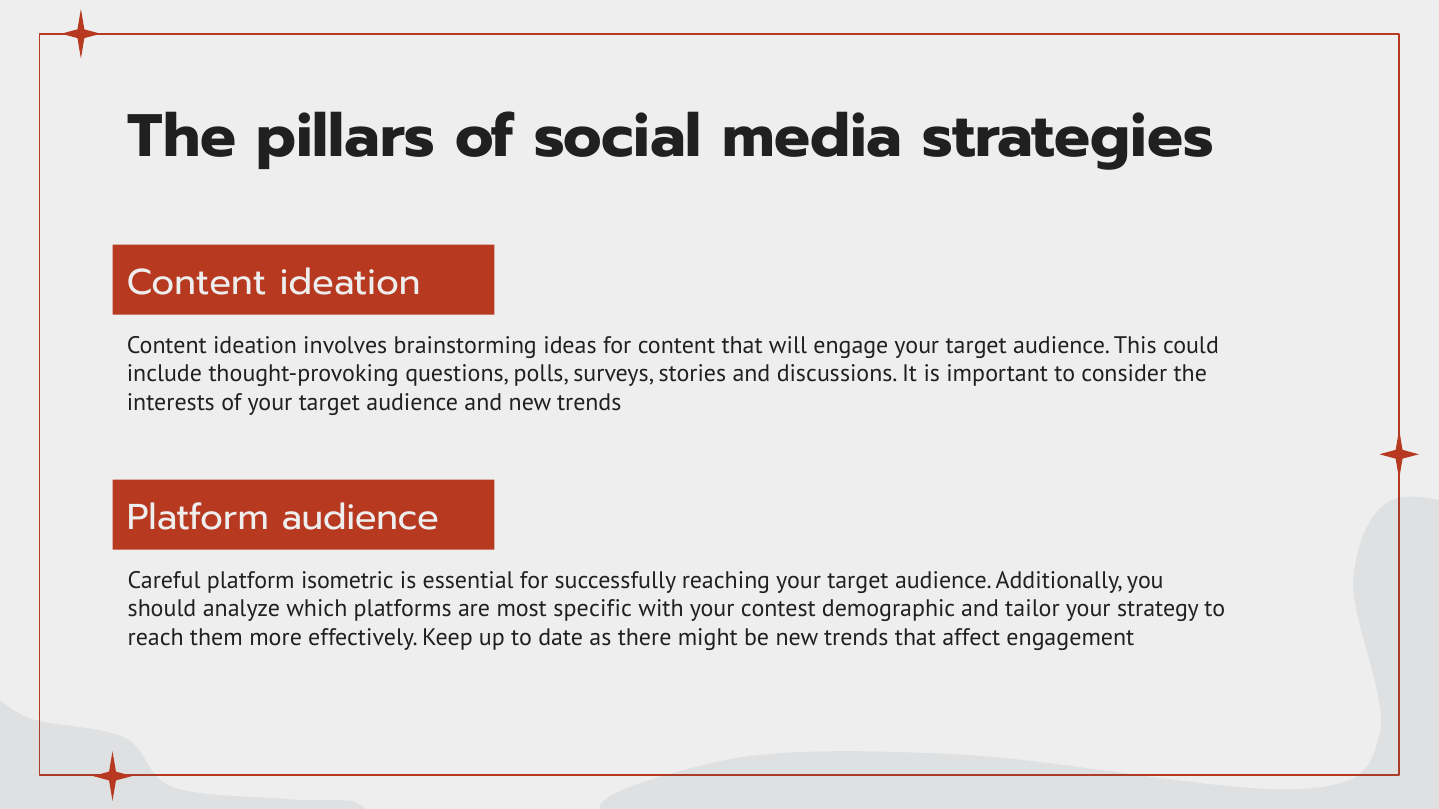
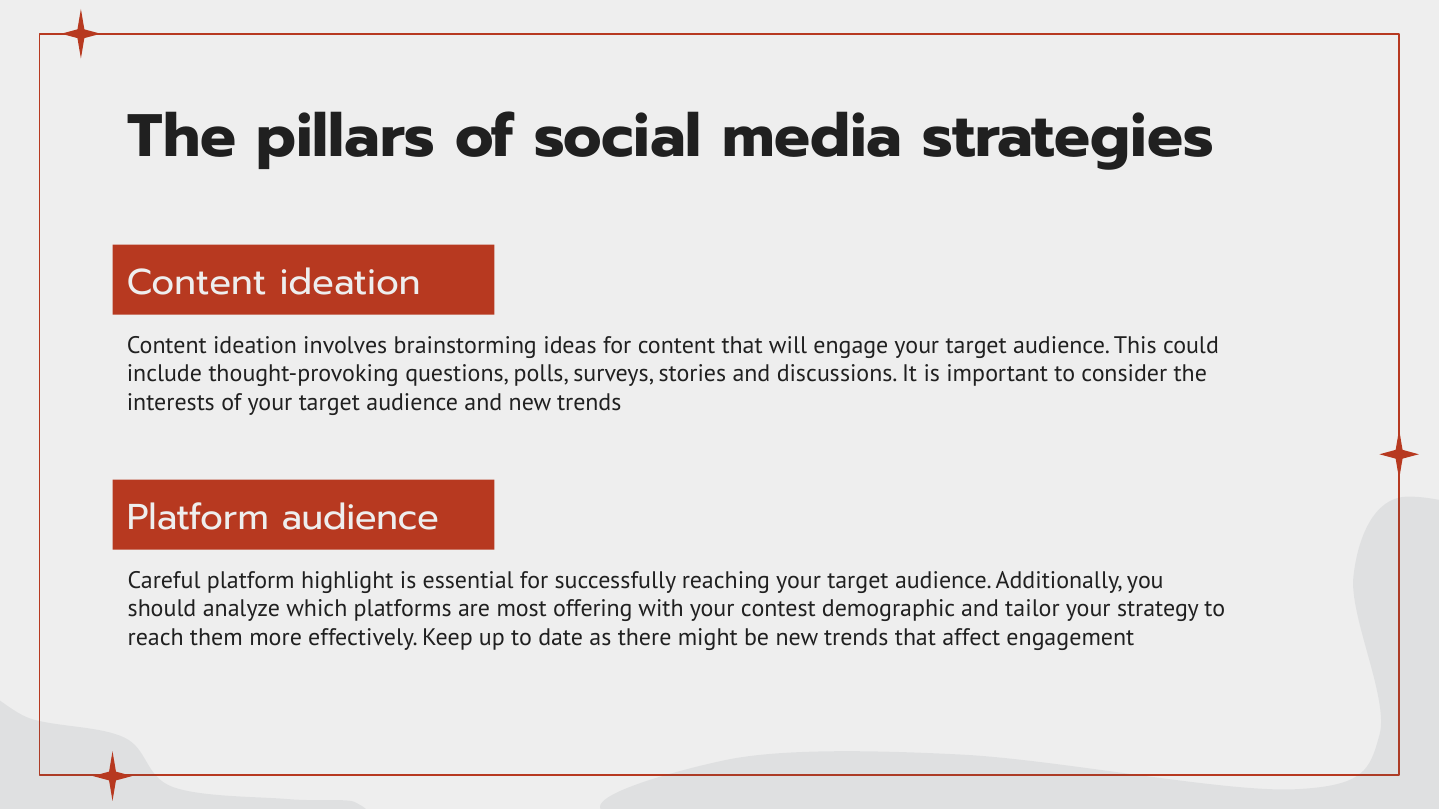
isometric: isometric -> highlight
specific: specific -> offering
